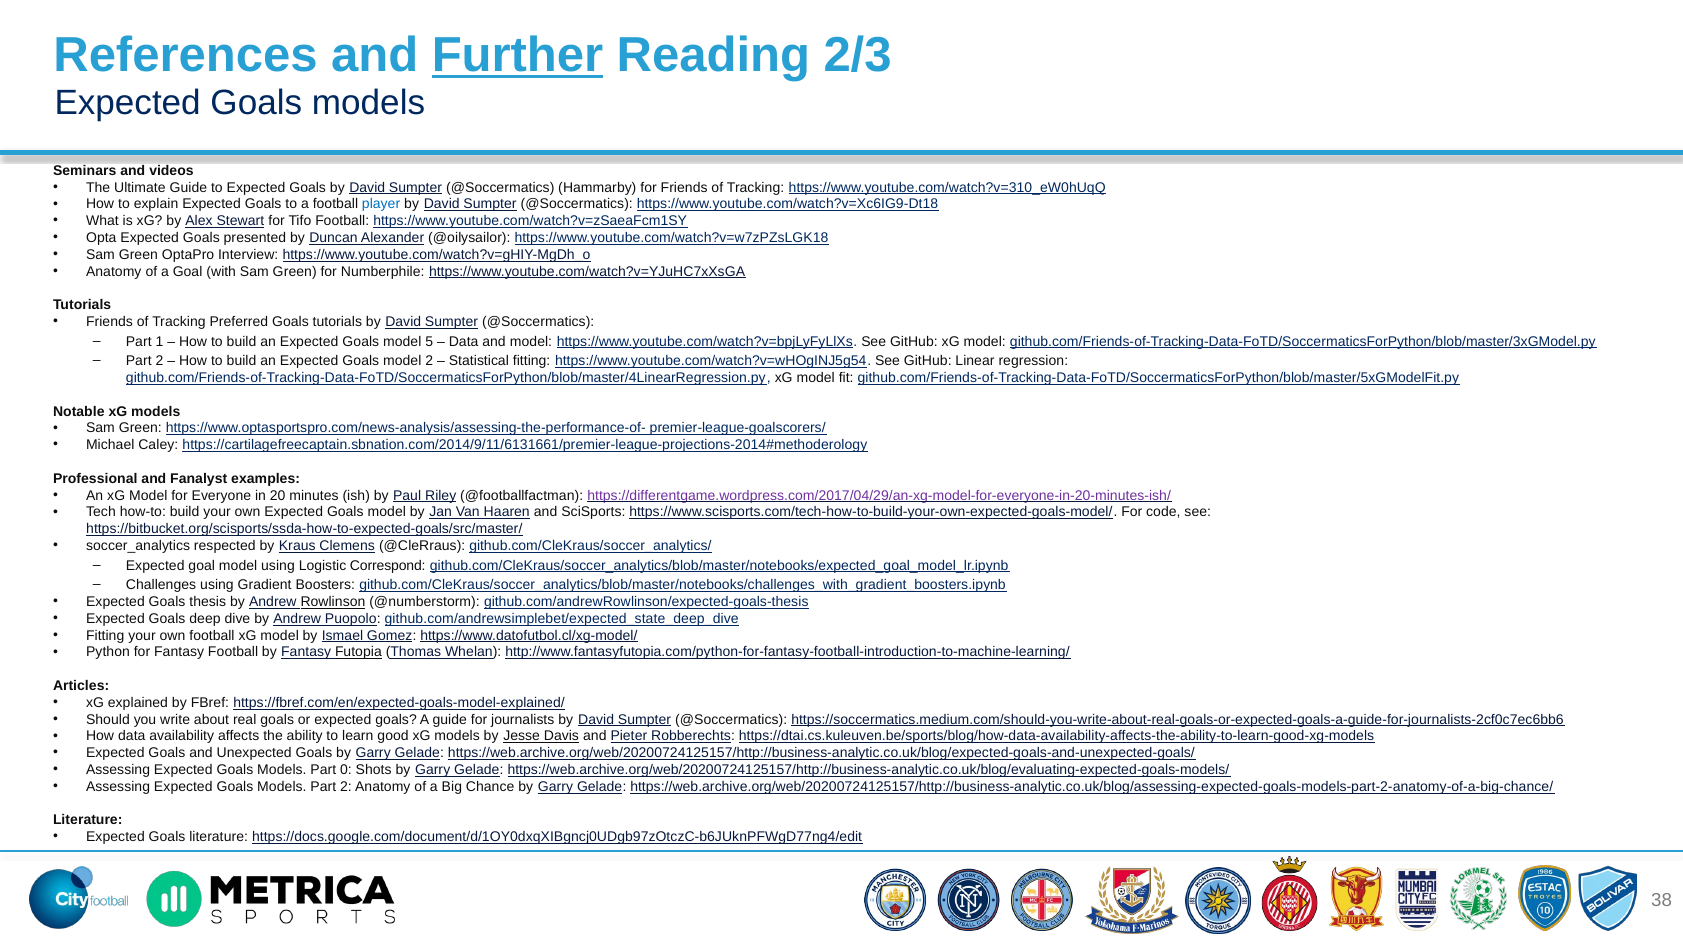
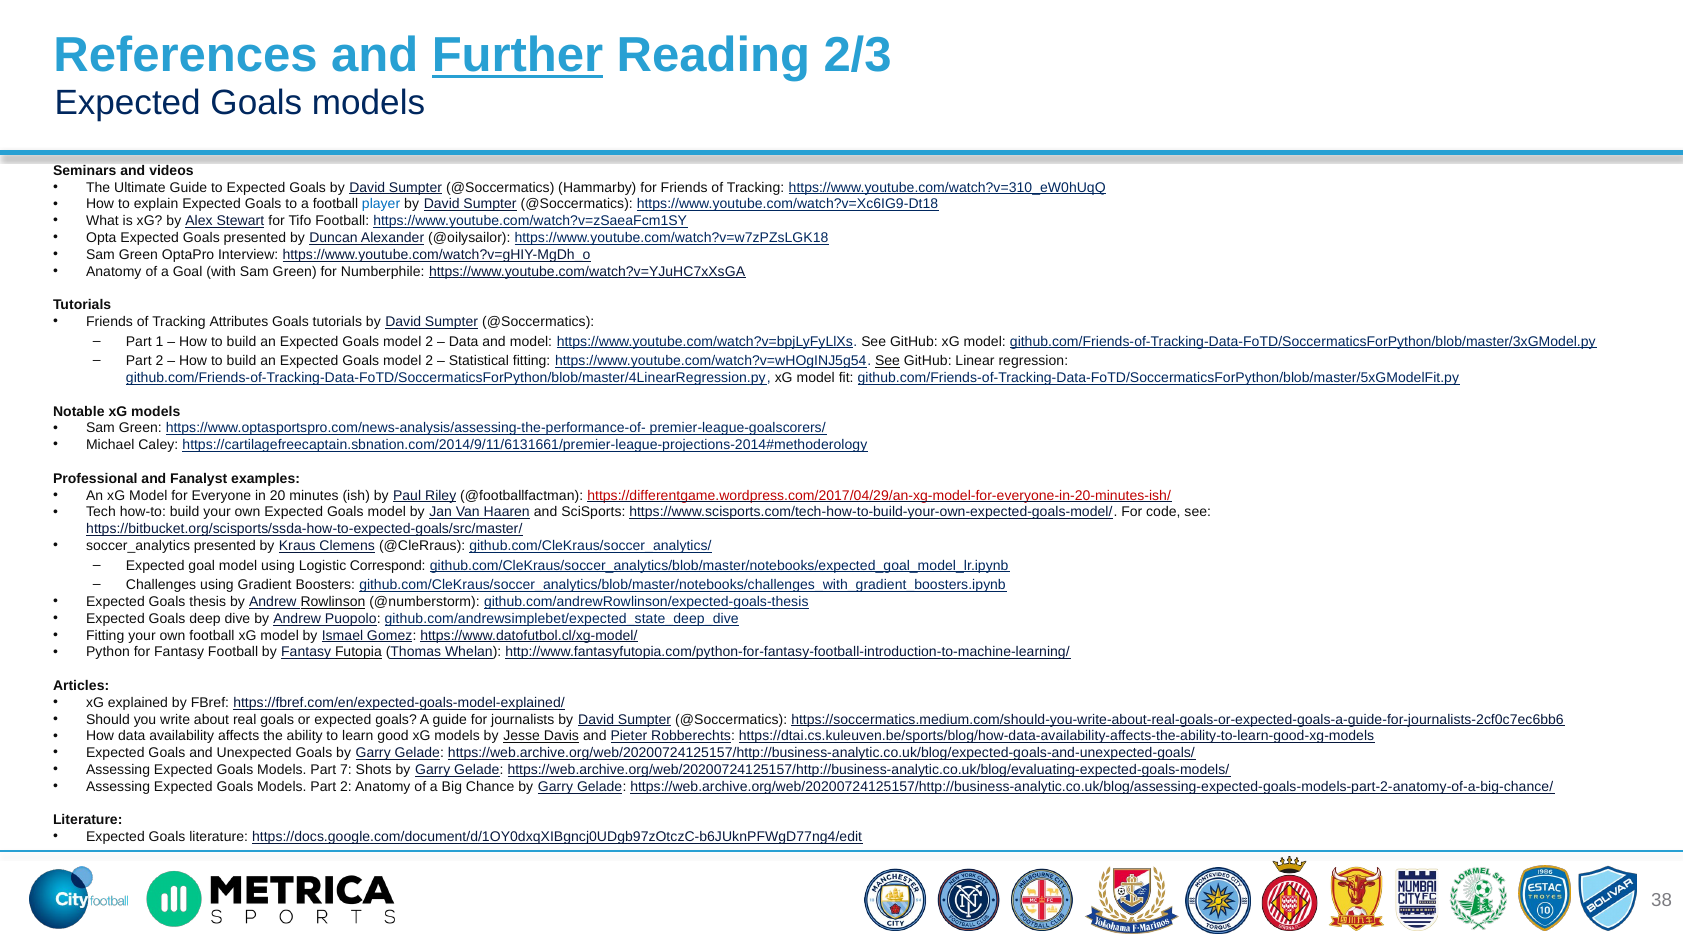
Preferred: Preferred -> Attributes
5 at (429, 341): 5 -> 2
See at (888, 361) underline: none -> present
https://differentgame.wordpress.com/2017/04/29/an-xg-model-for-everyone-in-20-minutes-ish/ colour: purple -> red
soccer_analytics respected: respected -> presented
0: 0 -> 7
